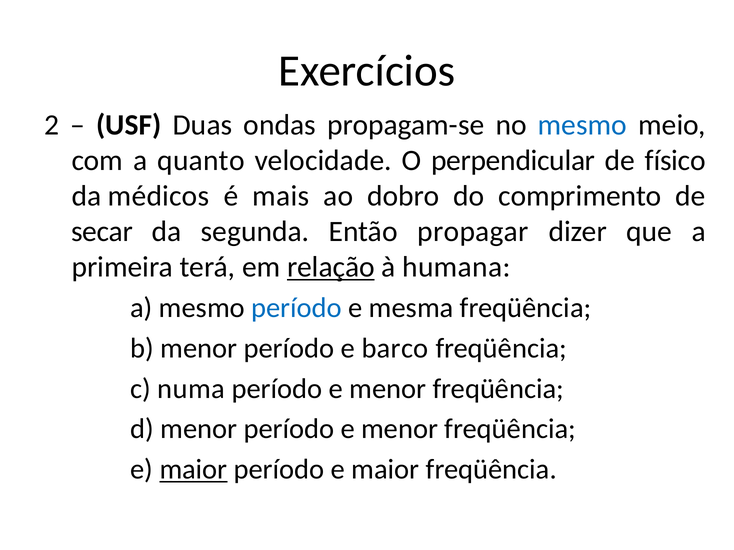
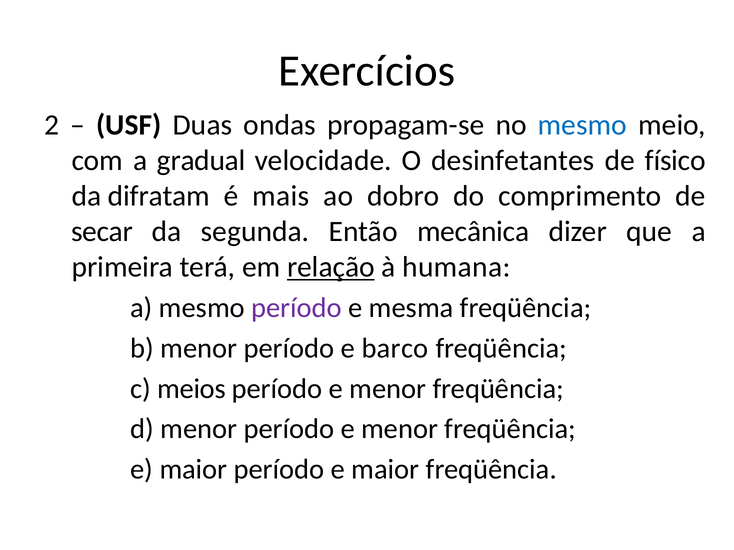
quanto: quanto -> gradual
perpendicular: perpendicular -> desinfetantes
médicos: médicos -> difratam
propagar: propagar -> mecânica
período at (297, 308) colour: blue -> purple
numa: numa -> meios
maior at (193, 470) underline: present -> none
